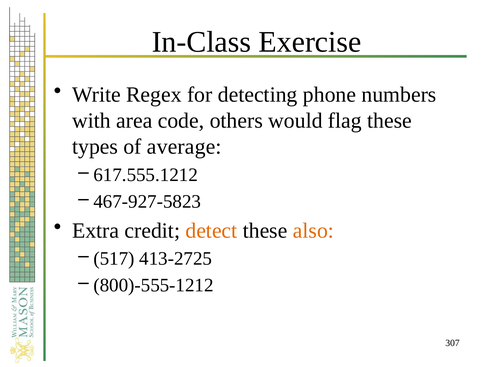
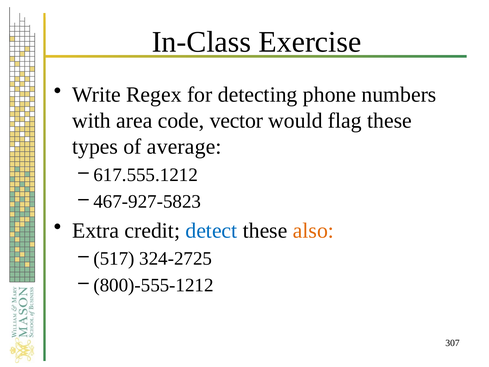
others: others -> vector
detect colour: orange -> blue
413-2725: 413-2725 -> 324-2725
